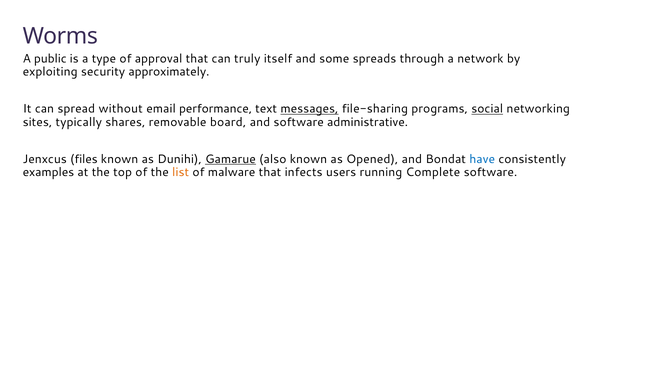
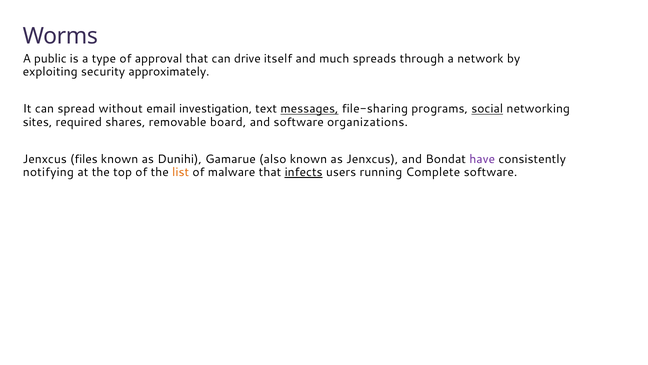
truly: truly -> drive
some: some -> much
performance: performance -> investigation
typically: typically -> required
administrative: administrative -> organizations
Gamarue underline: present -> none
as Opened: Opened -> Jenxcus
have colour: blue -> purple
examples: examples -> notifying
infects underline: none -> present
